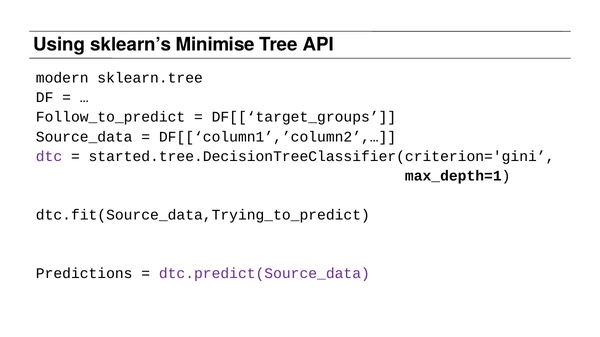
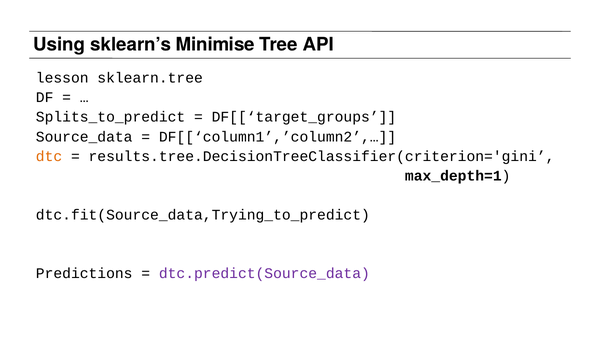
modern: modern -> lesson
Follow_to_predict: Follow_to_predict -> Splits_to_predict
dtc colour: purple -> orange
started.tree.DecisionTreeClassifier(criterion='gini: started.tree.DecisionTreeClassifier(criterion='gini -> results.tree.DecisionTreeClassifier(criterion='gini
